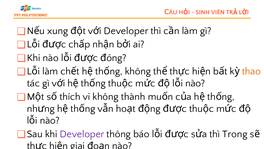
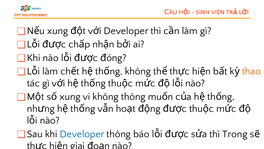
thích at (70, 96): thích -> xung
không thành: thành -> thông
Developer at (82, 133) colour: purple -> blue
